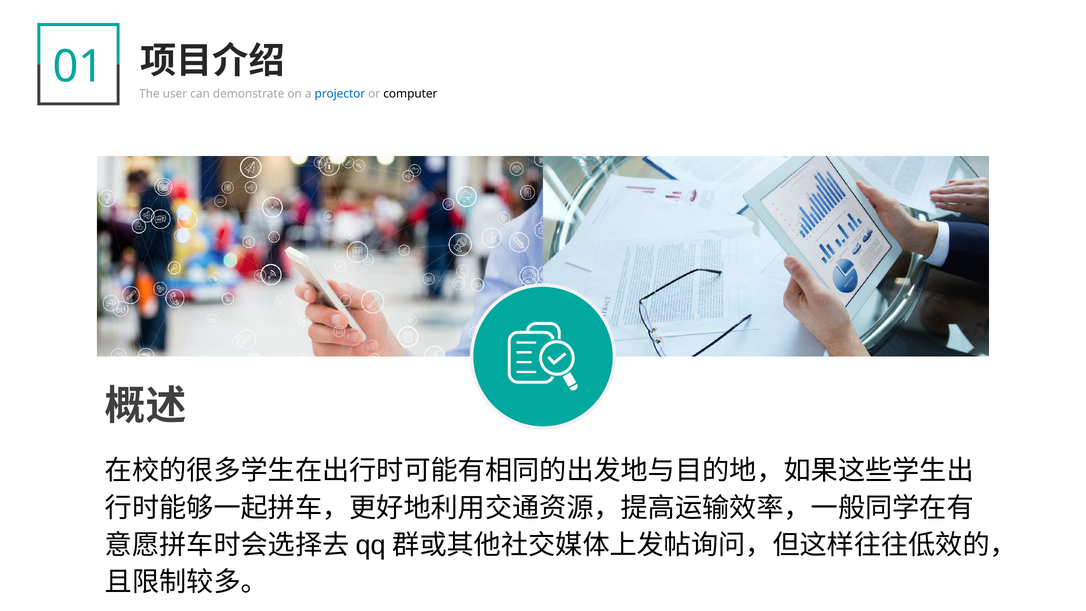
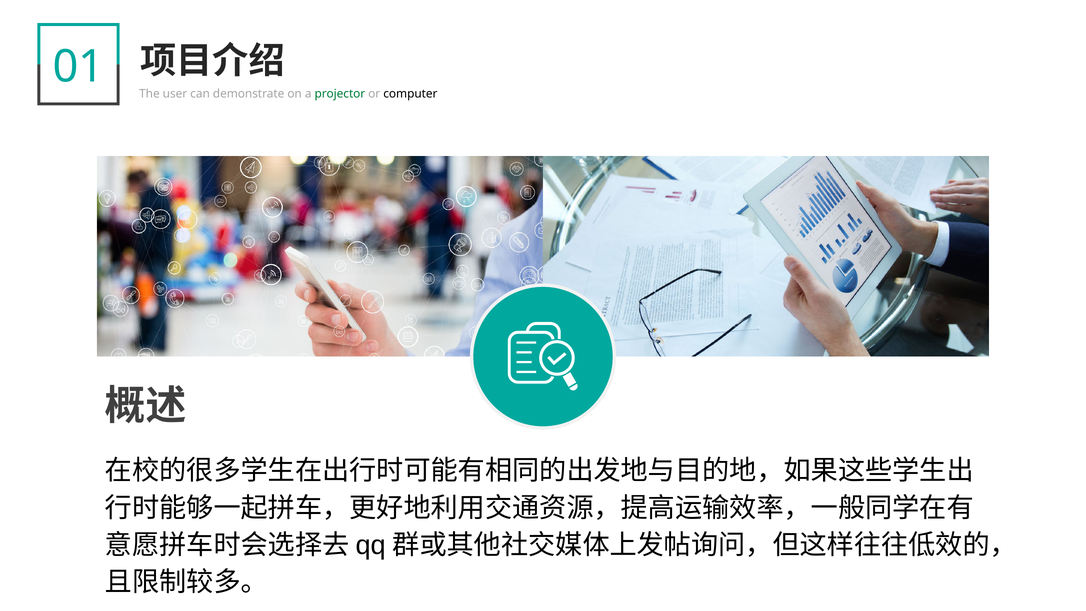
projector colour: blue -> green
